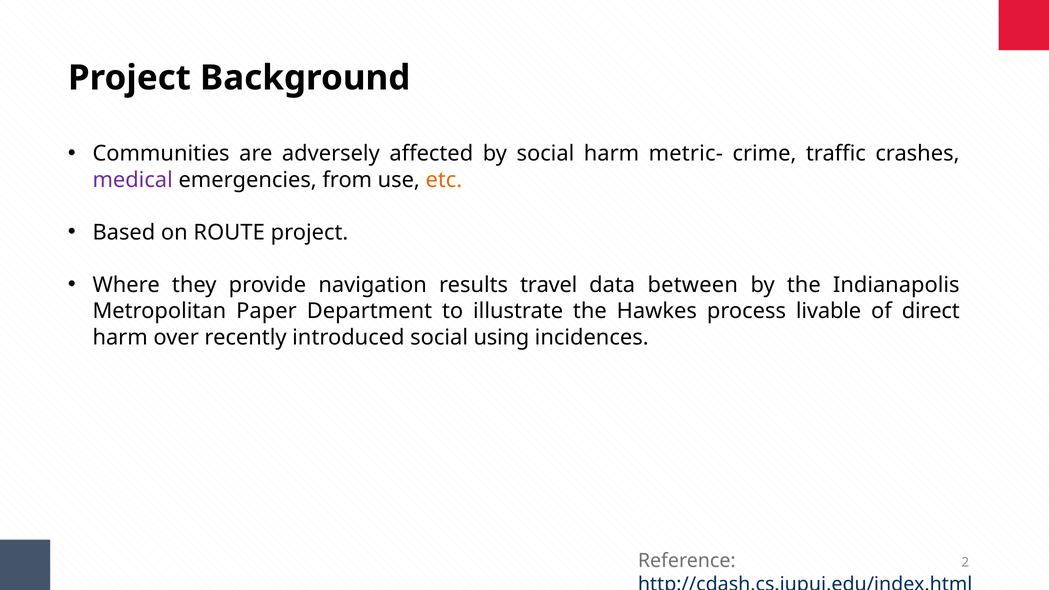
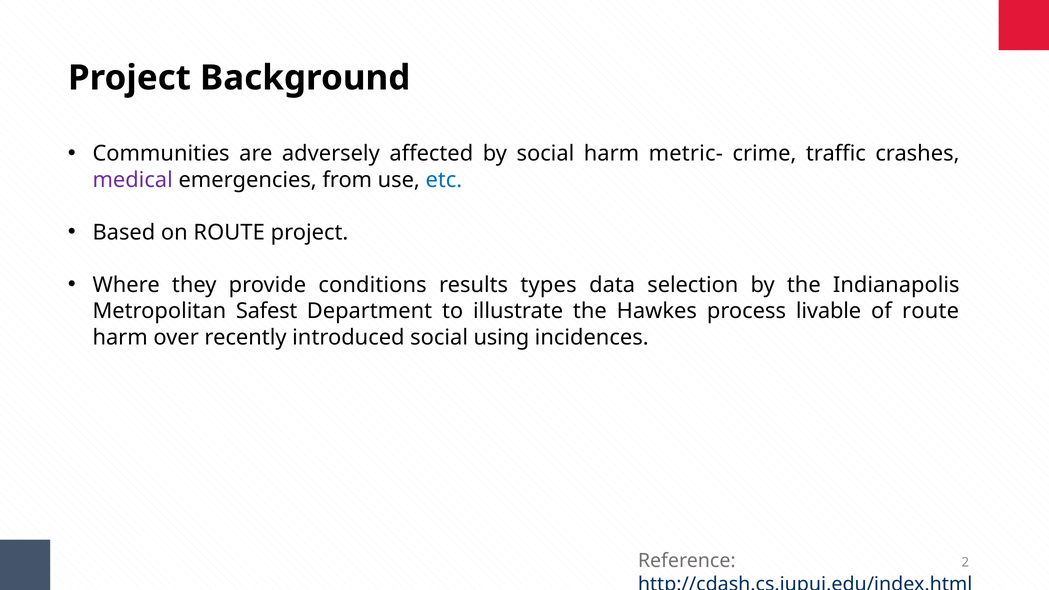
etc colour: orange -> blue
navigation: navigation -> conditions
travel: travel -> types
between: between -> selection
Paper: Paper -> Safest
of direct: direct -> route
